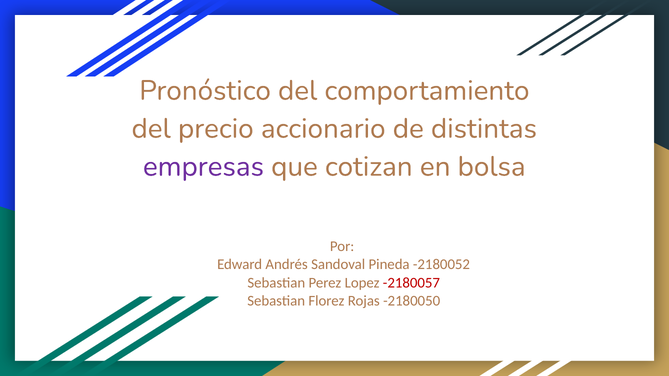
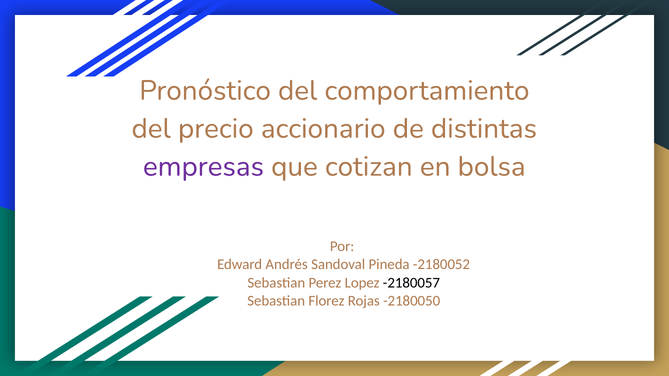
-2180057 colour: red -> black
